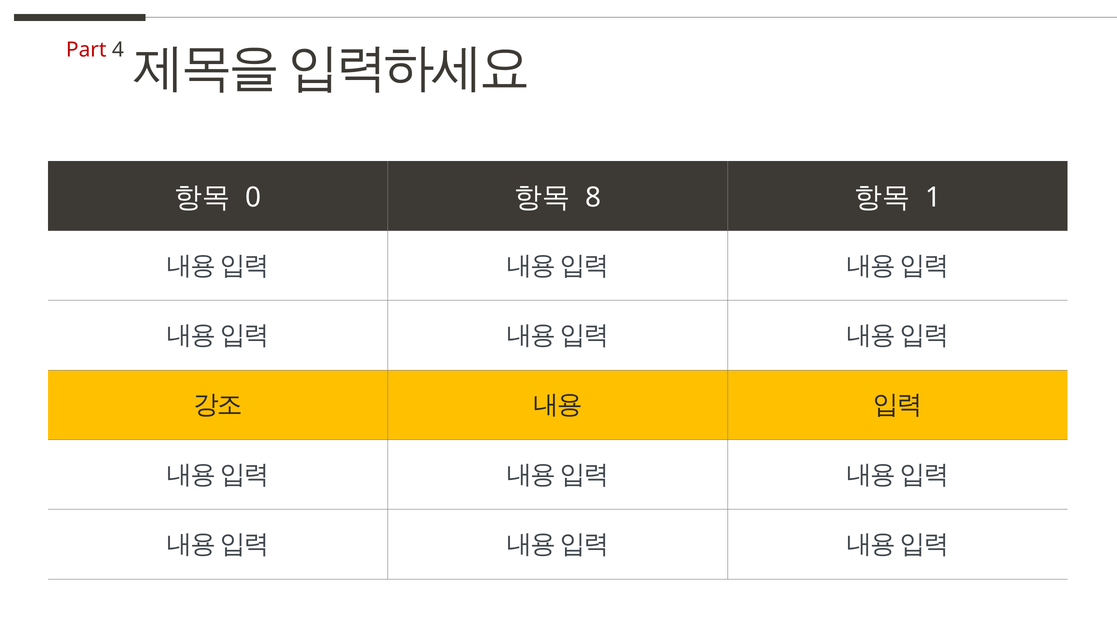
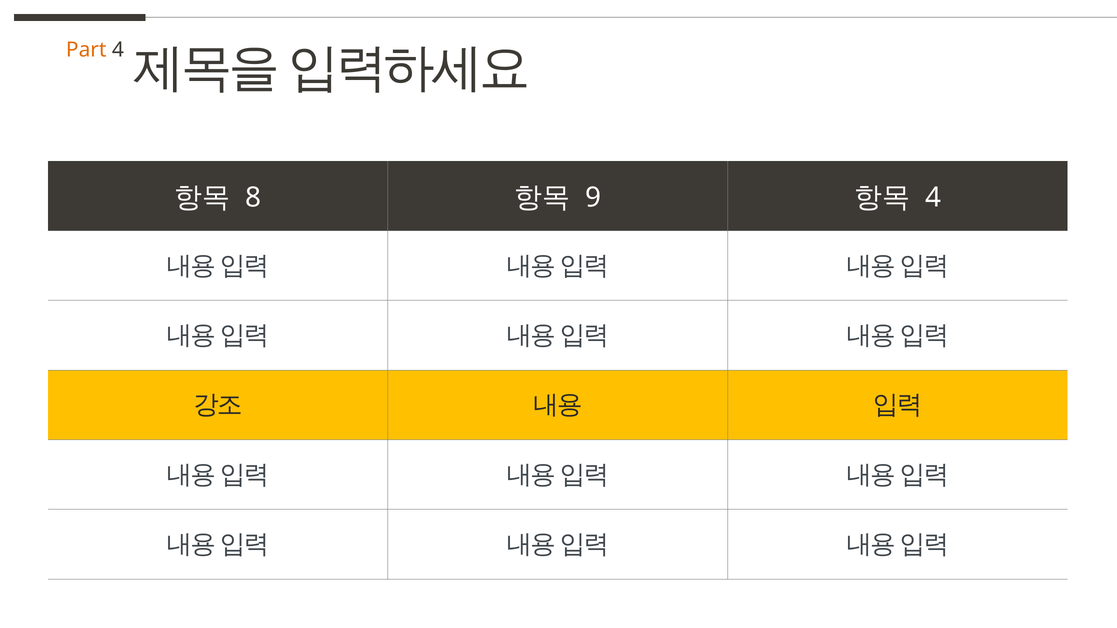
Part colour: red -> orange
0: 0 -> 8
8: 8 -> 9
1 at (933, 198): 1 -> 4
